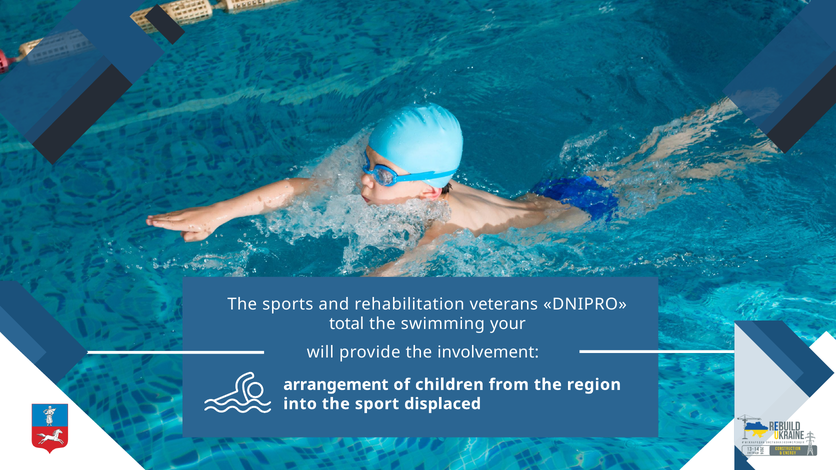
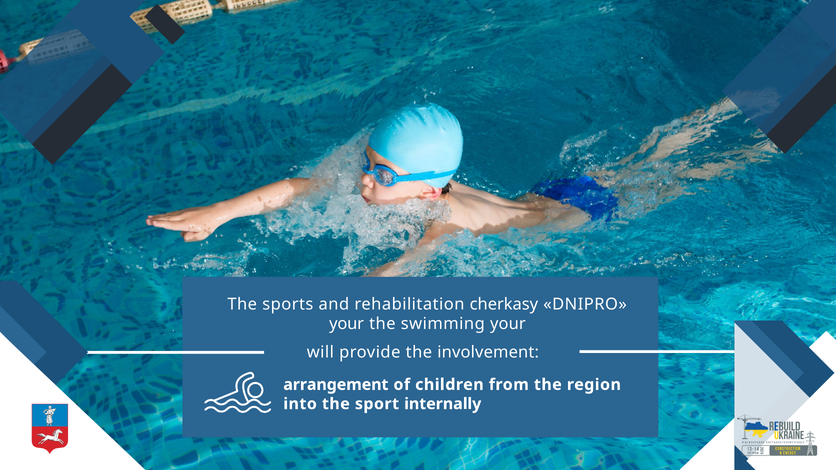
veterans: veterans -> cherkasy
total at (347, 324): total -> your
displaced: displaced -> internally
